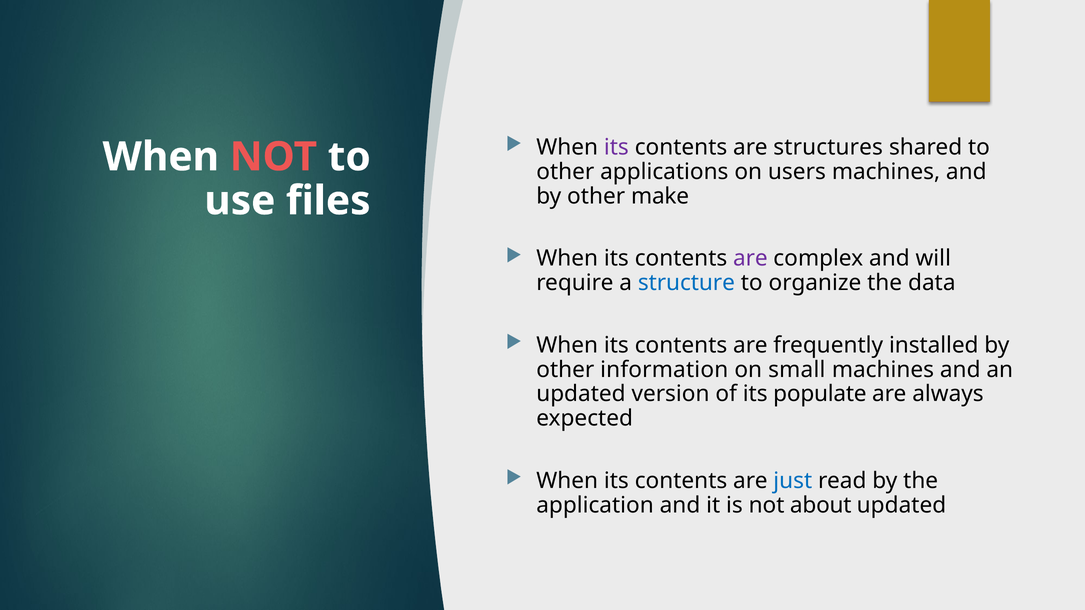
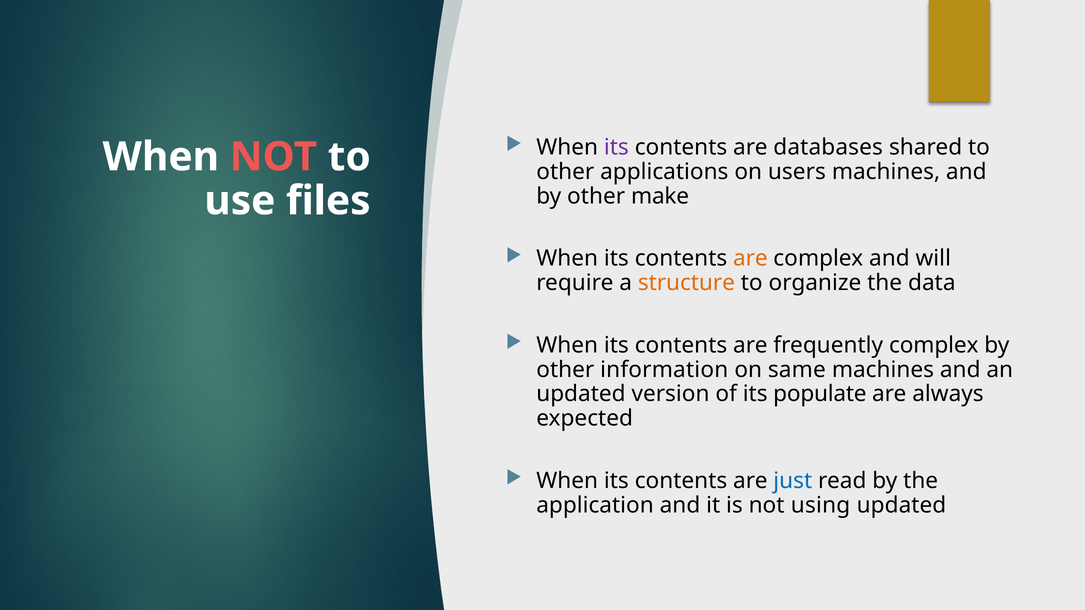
structures: structures -> databases
are at (750, 259) colour: purple -> orange
structure colour: blue -> orange
frequently installed: installed -> complex
small: small -> same
about: about -> using
